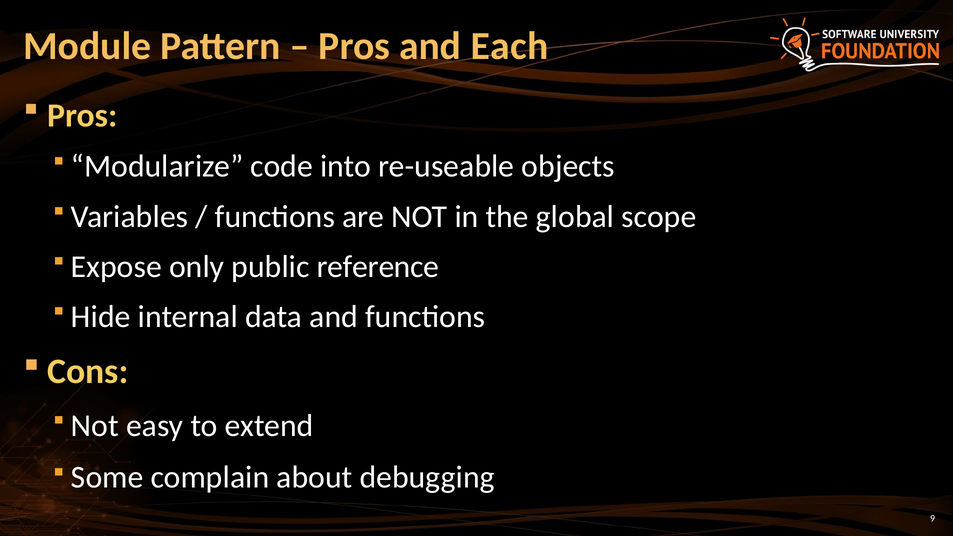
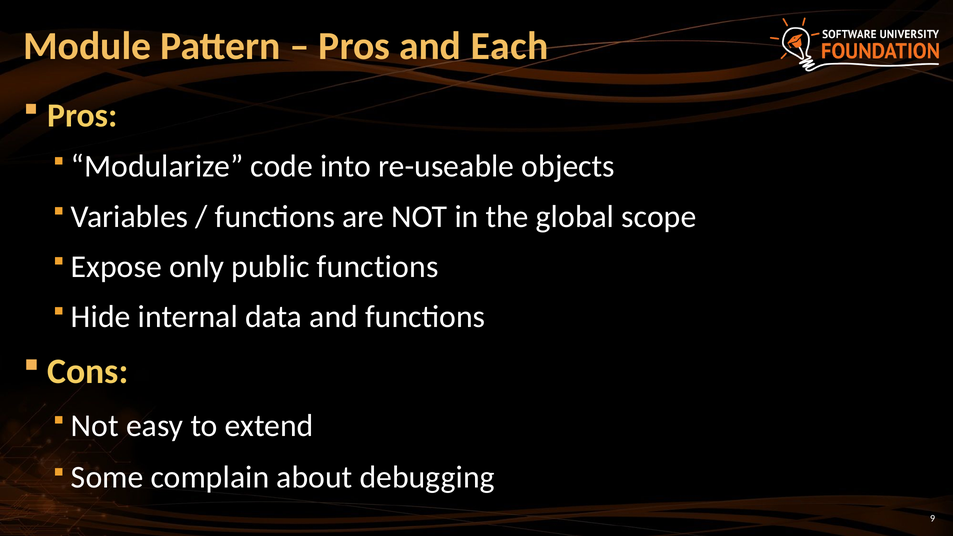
public reference: reference -> functions
